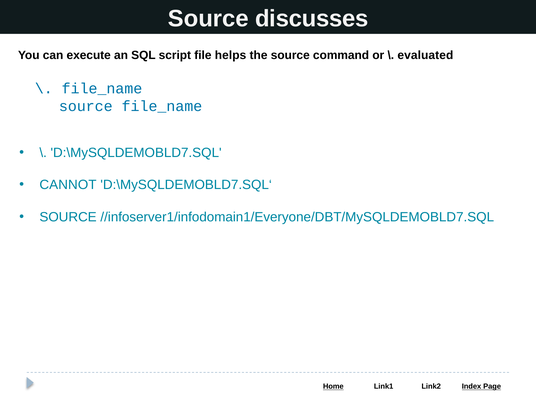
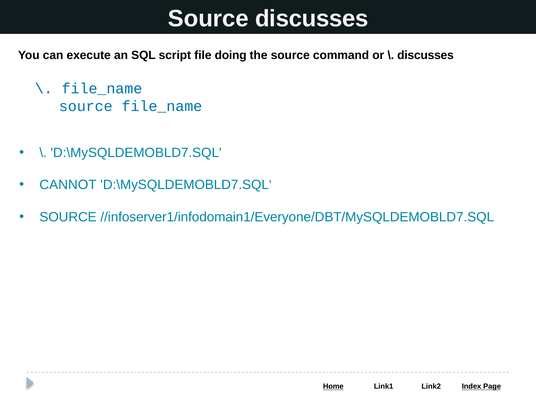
helps: helps -> doing
evaluated at (425, 55): evaluated -> discusses
